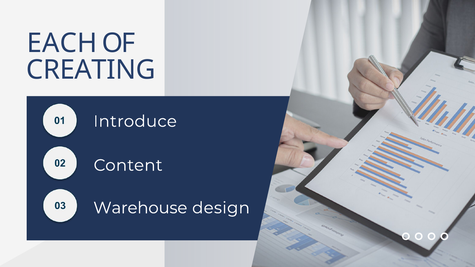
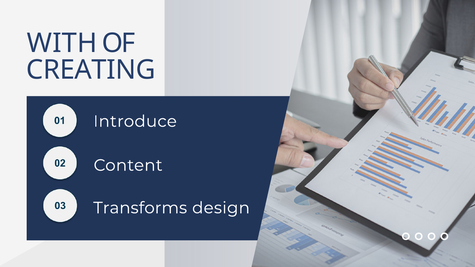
EACH: EACH -> WITH
Warehouse: Warehouse -> Transforms
